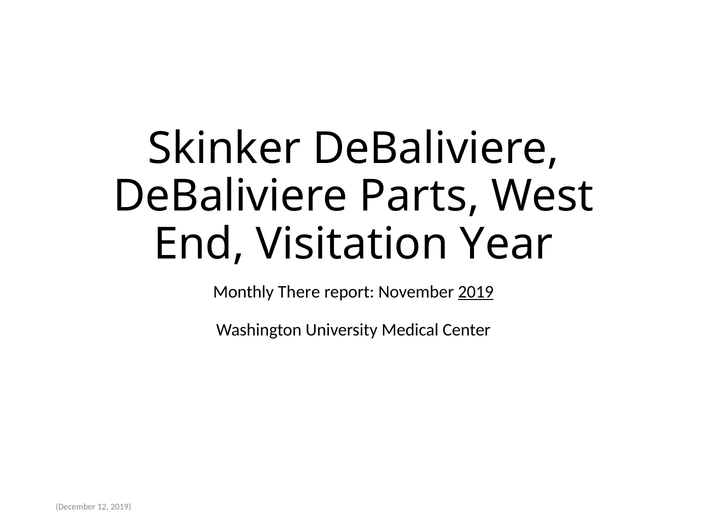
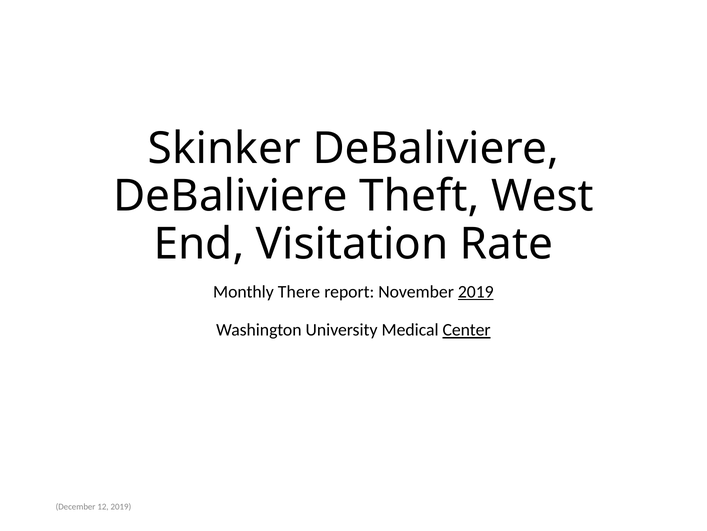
Parts: Parts -> Theft
Year: Year -> Rate
Center underline: none -> present
